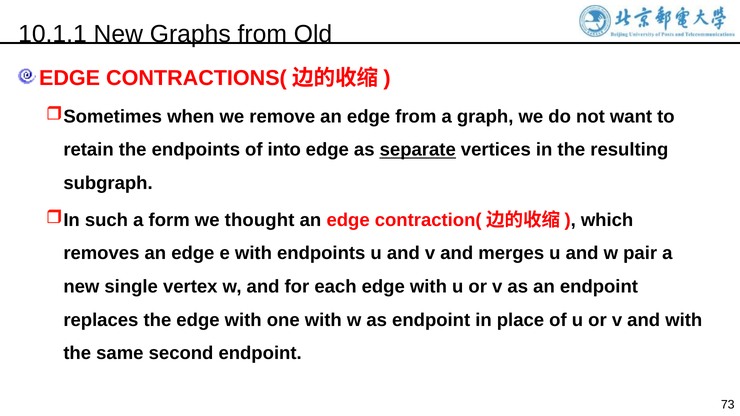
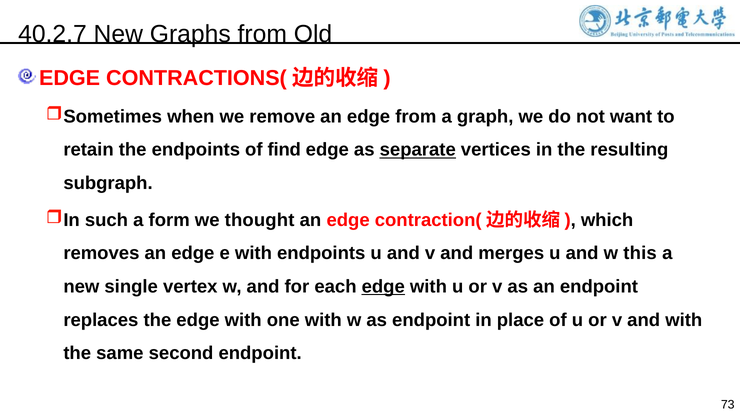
10.1.1: 10.1.1 -> 40.2.7
into: into -> find
pair: pair -> this
edge at (383, 287) underline: none -> present
